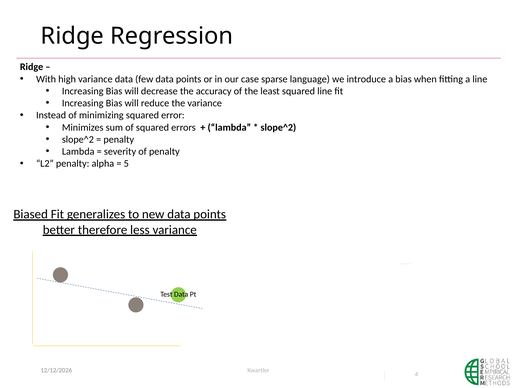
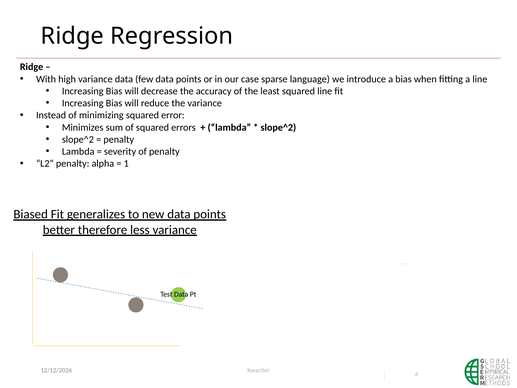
5: 5 -> 1
